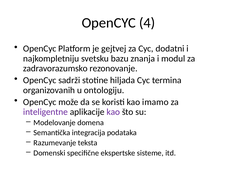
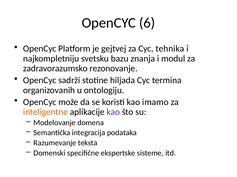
4: 4 -> 6
dodatni: dodatni -> tehnika
inteligentne colour: purple -> orange
